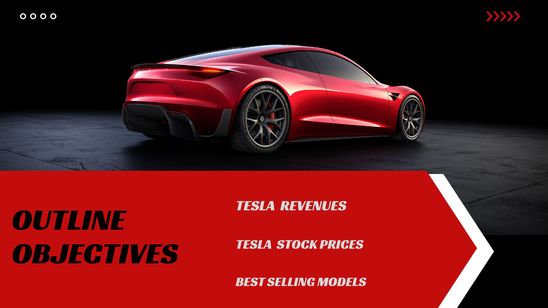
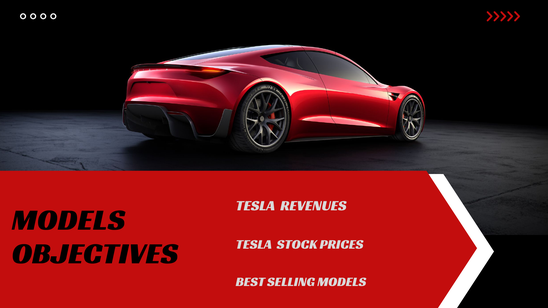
OUTLINE at (69, 220): OUTLINE -> MODELS
